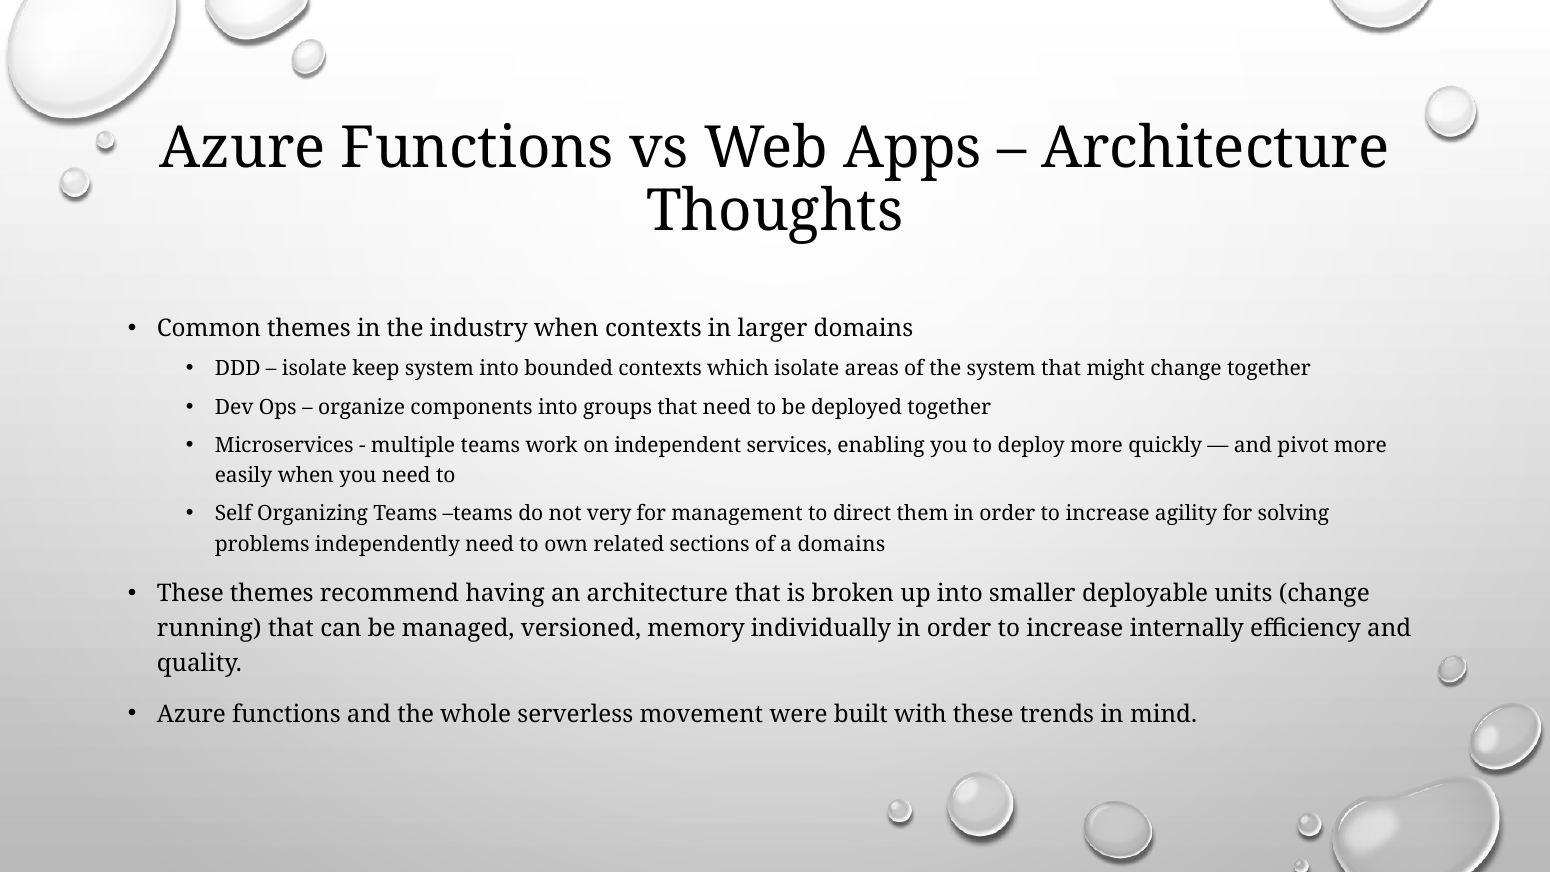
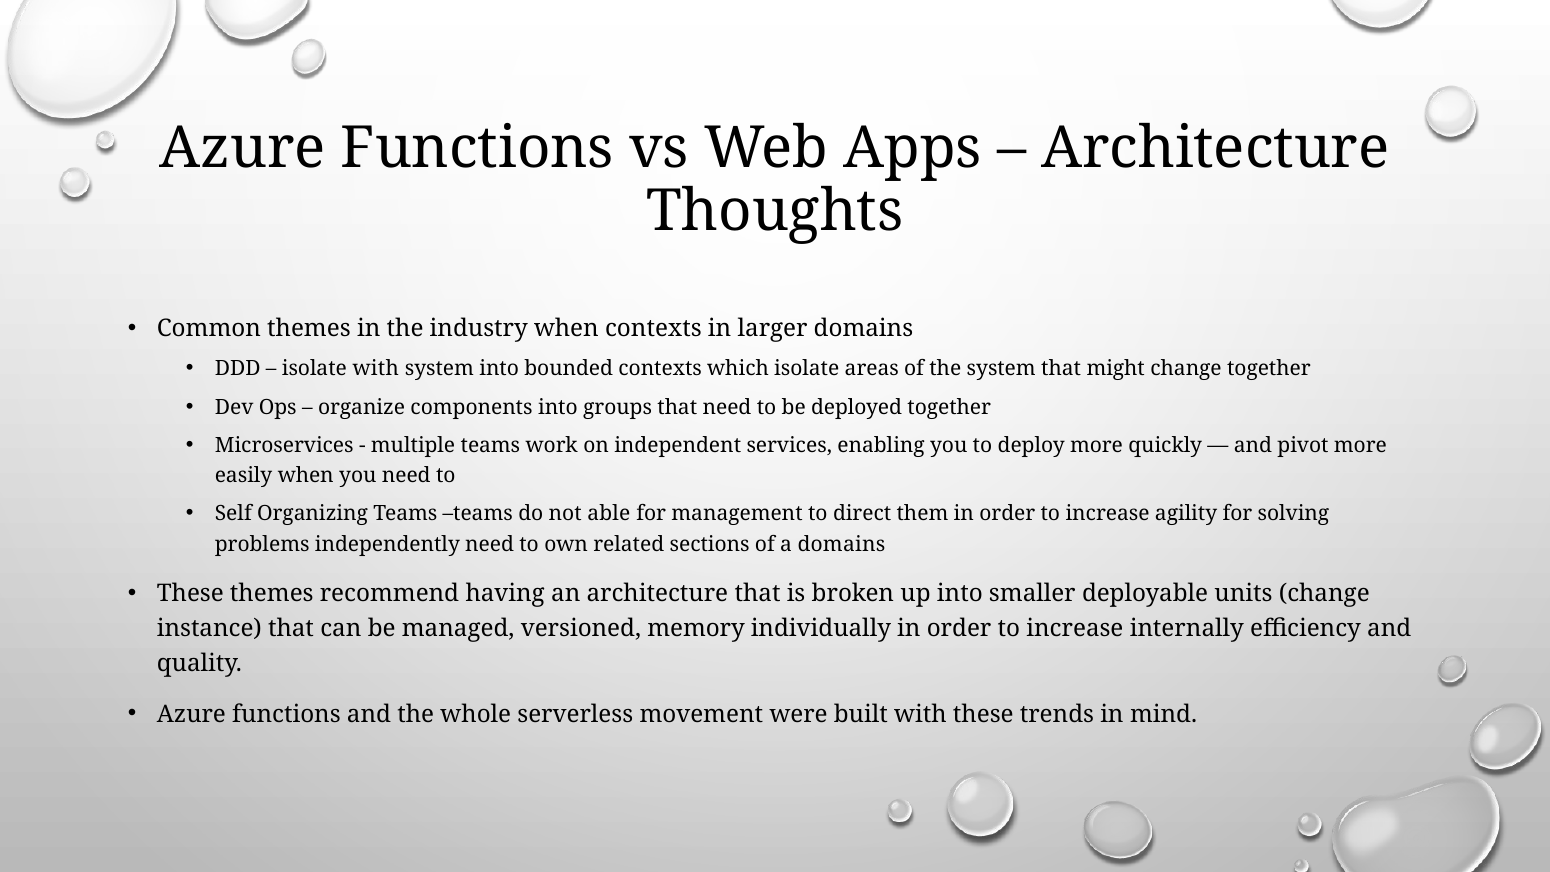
isolate keep: keep -> with
very: very -> able
running: running -> instance
